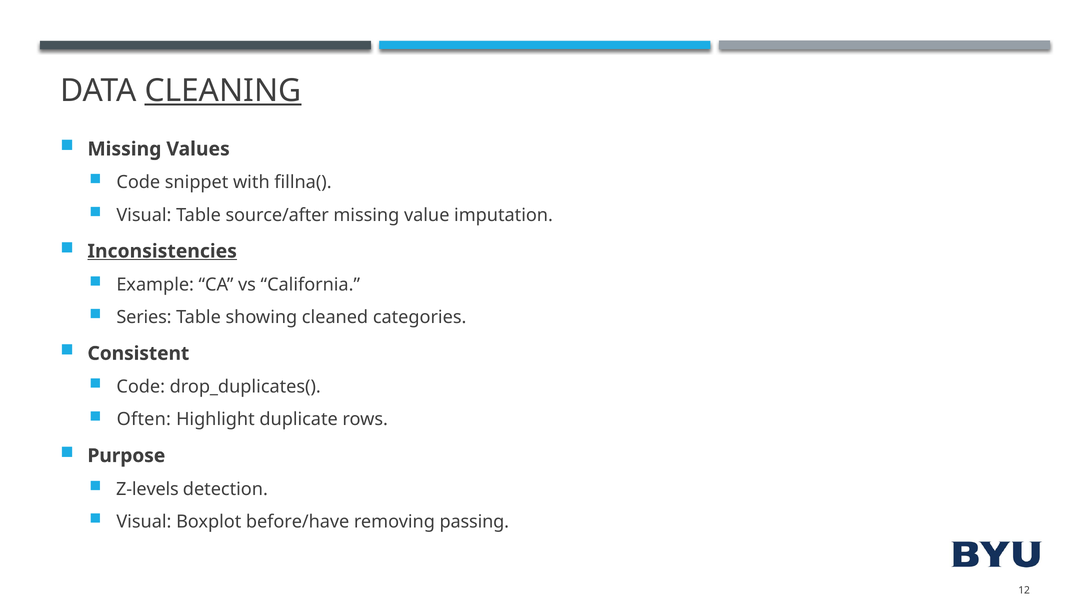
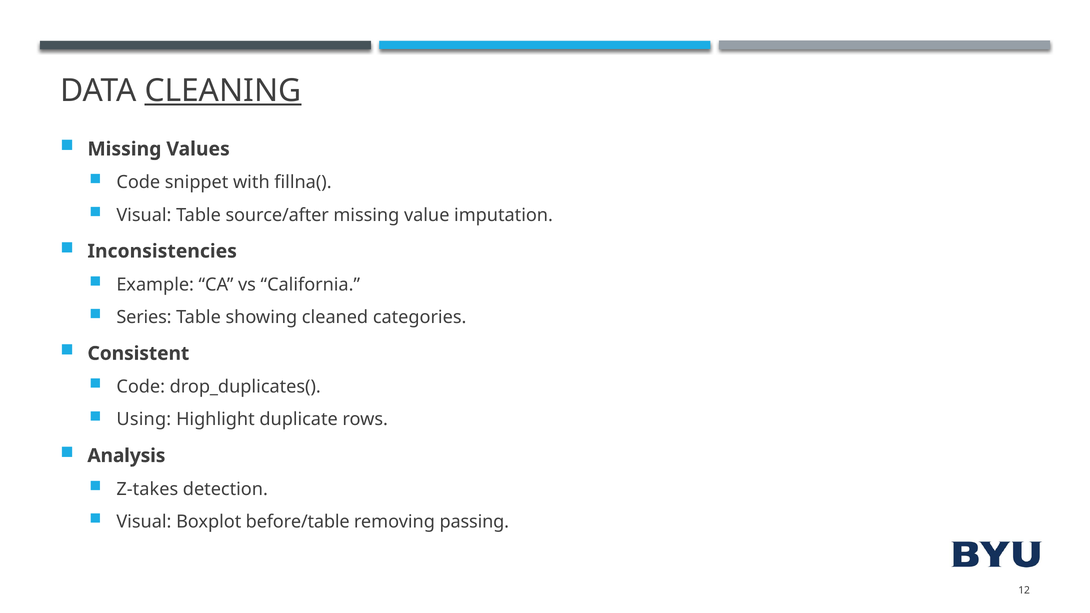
Inconsistencies underline: present -> none
Often: Often -> Using
Purpose: Purpose -> Analysis
Z-levels: Z-levels -> Z-takes
before/have: before/have -> before/table
